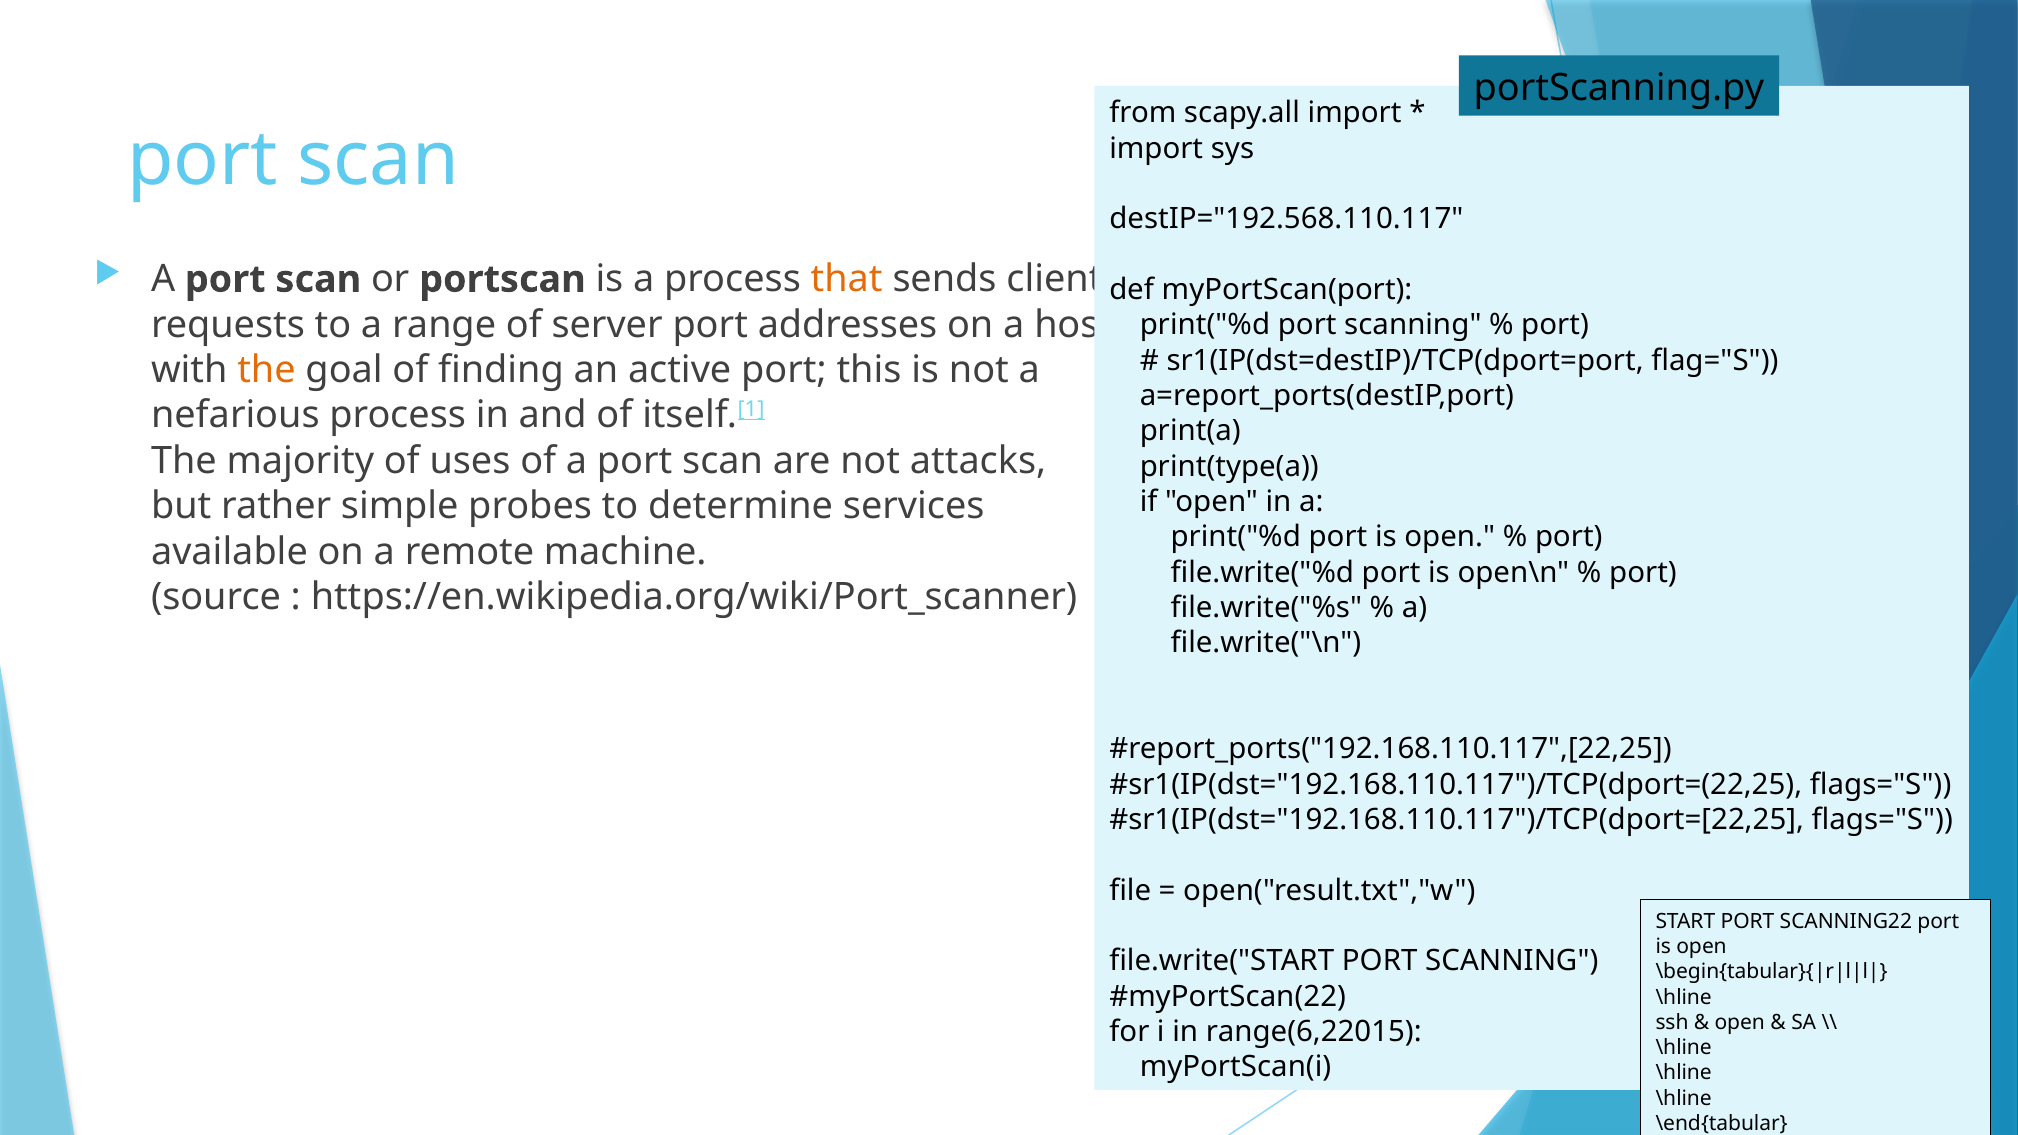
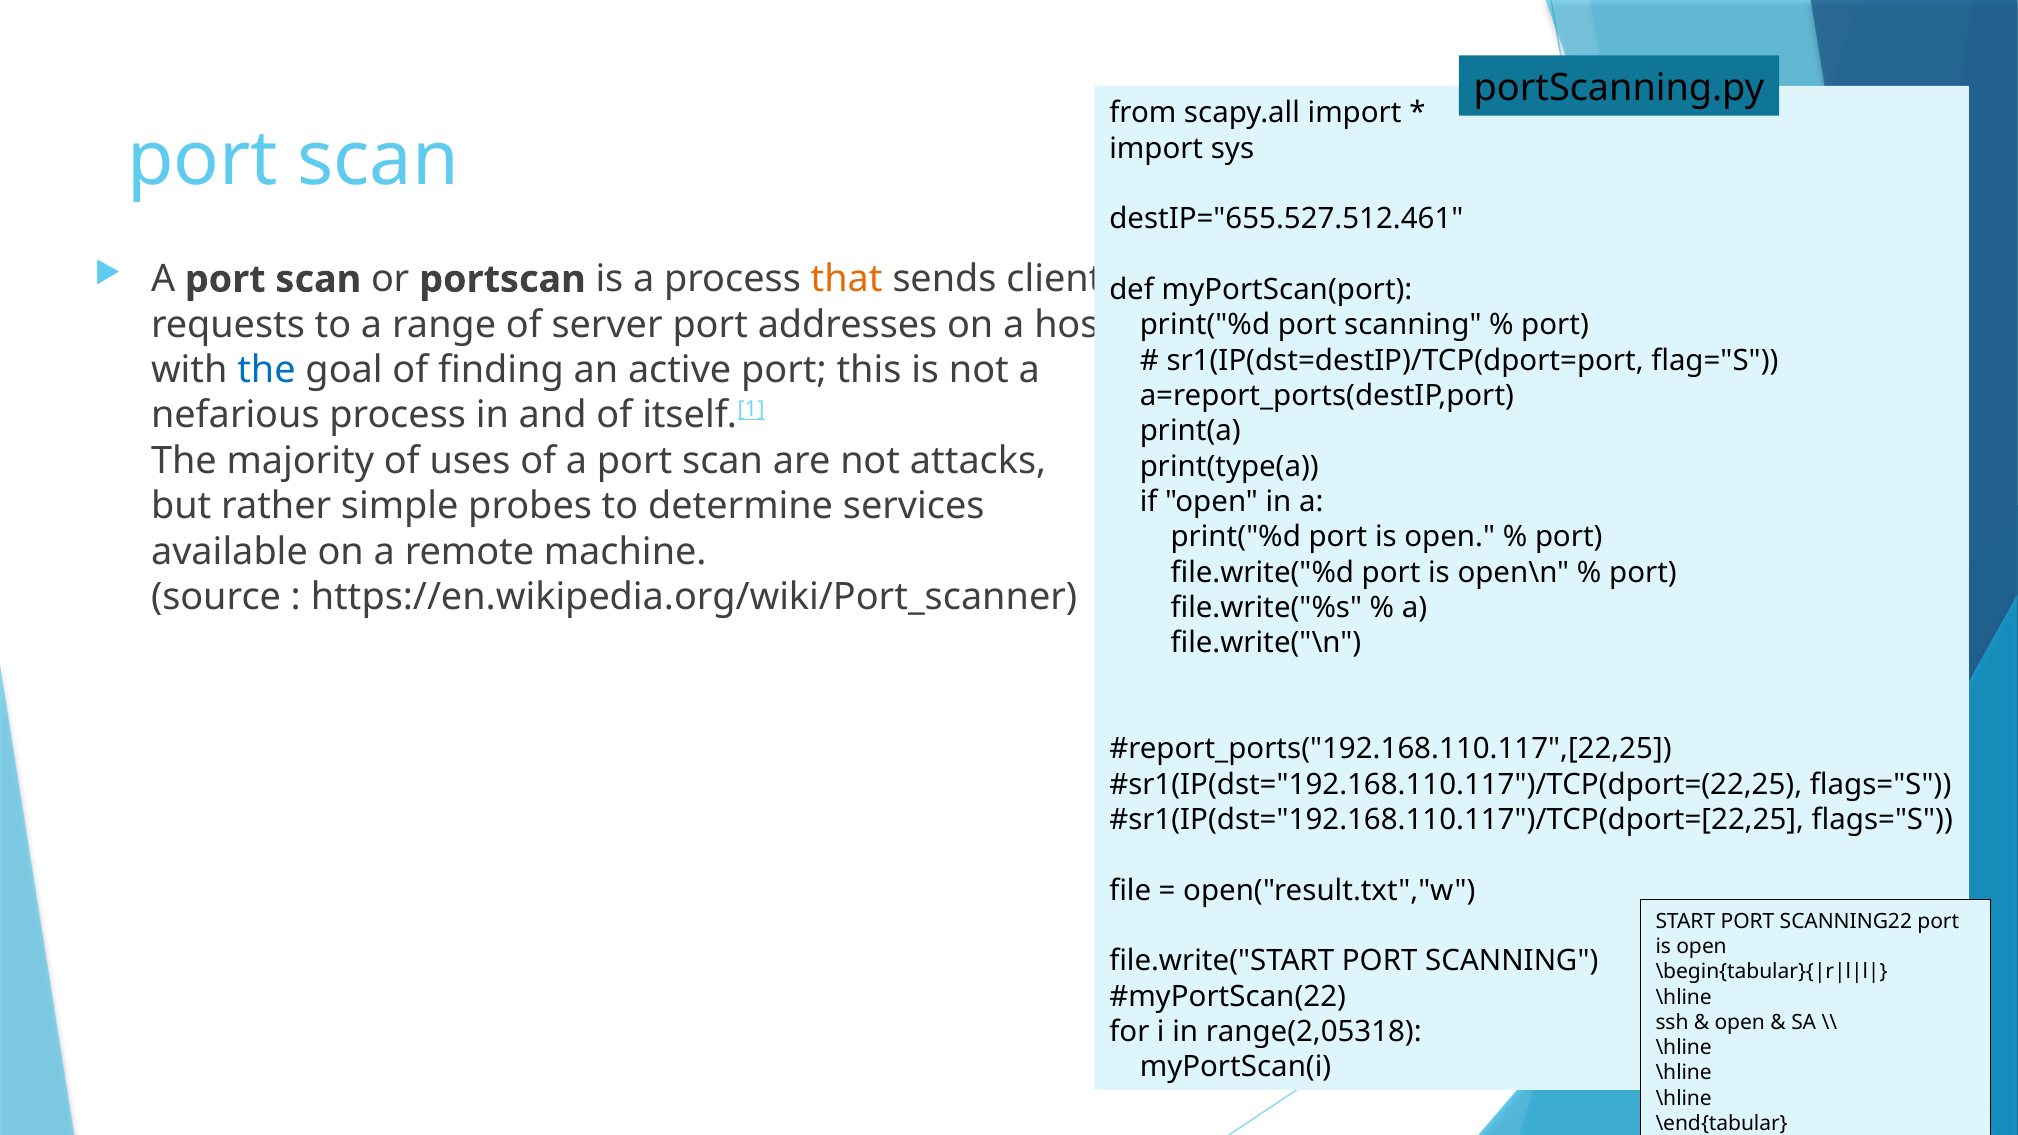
destIP="192.568.110.117: destIP="192.568.110.117 -> destIP="655.527.512.461
the at (267, 370) colour: orange -> blue
range(6,22015: range(6,22015 -> range(2,05318
